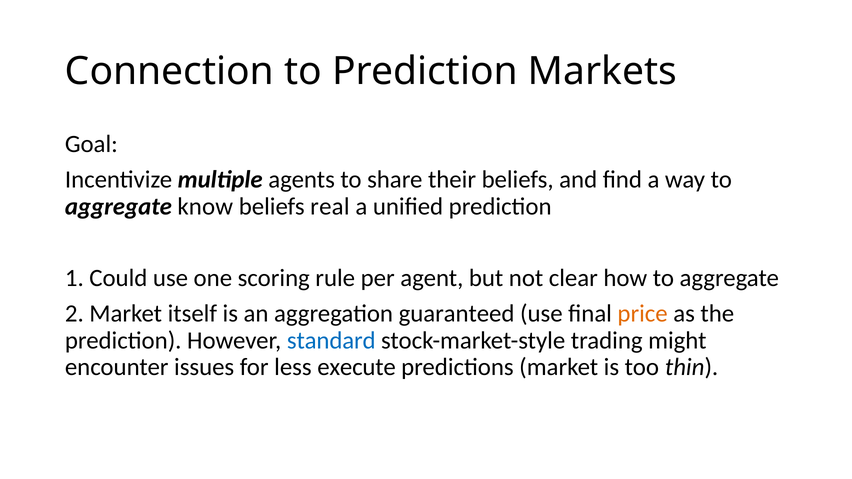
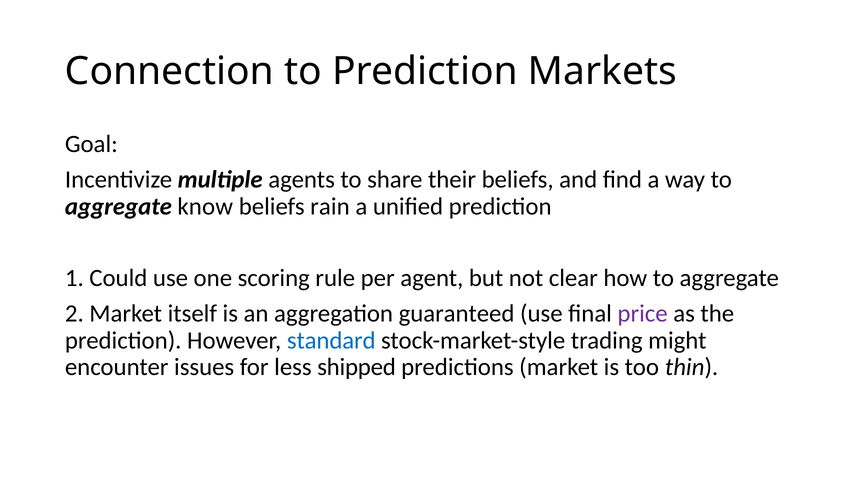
real: real -> rain
price colour: orange -> purple
execute: execute -> shipped
